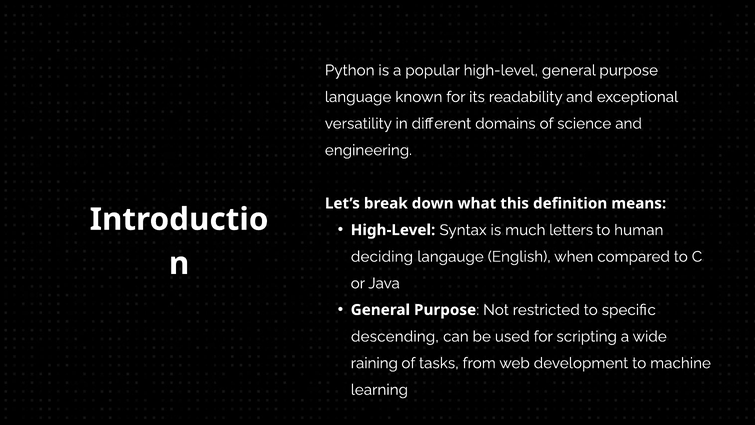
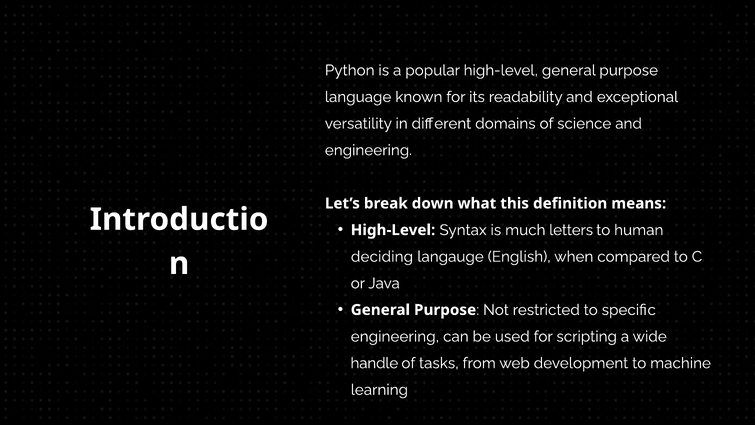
descending at (395, 336): descending -> engineering
raining: raining -> handle
